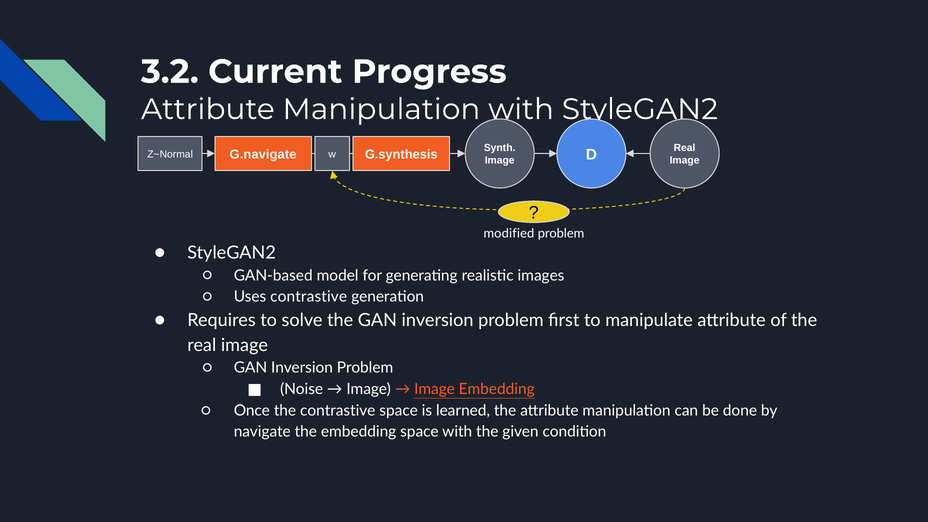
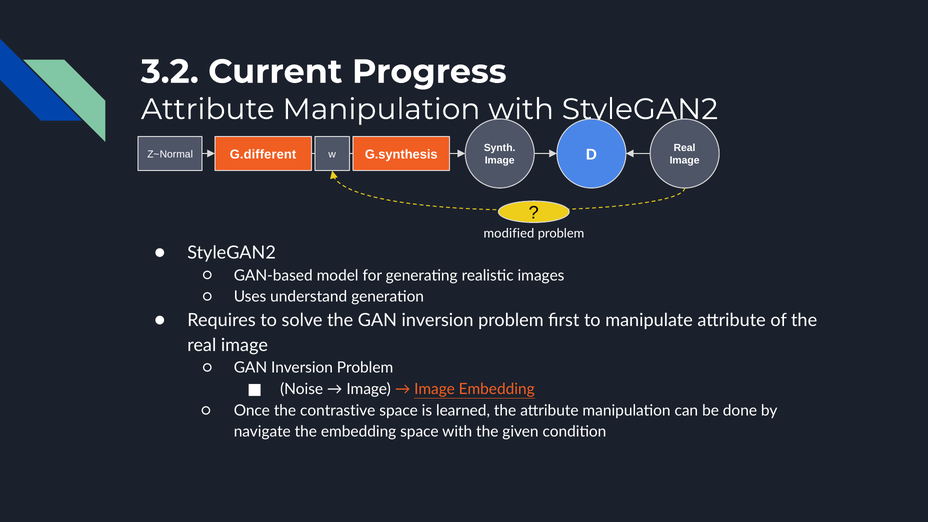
G.navigate: G.navigate -> G.different
Uses contrastive: contrastive -> understand
